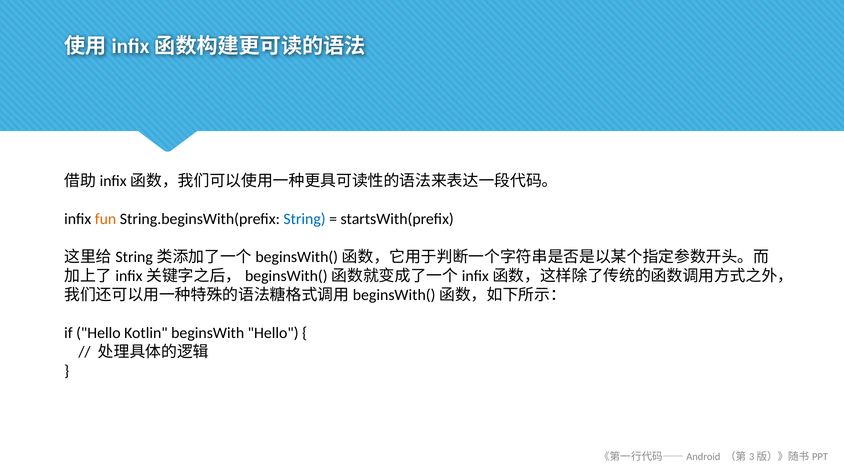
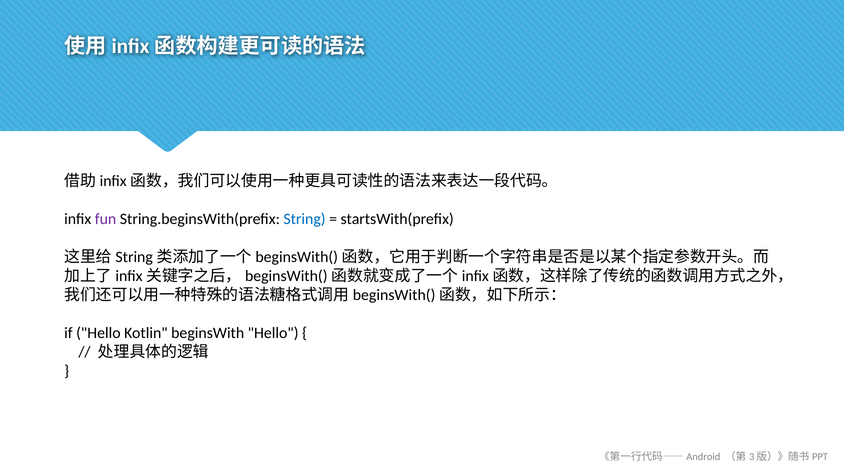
fun colour: orange -> purple
